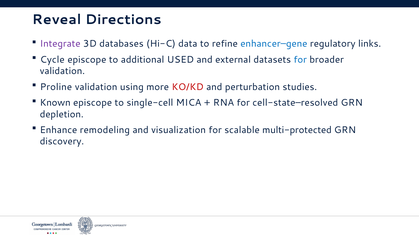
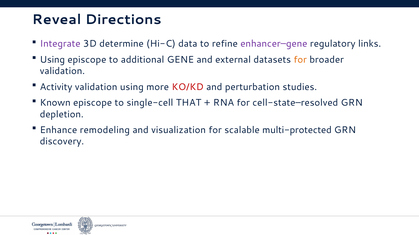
databases: databases -> determine
enhancer–gene colour: blue -> purple
Cycle at (52, 60): Cycle -> Using
USED: USED -> GENE
for at (300, 60) colour: blue -> orange
Proline: Proline -> Activity
MICA: MICA -> THAT
